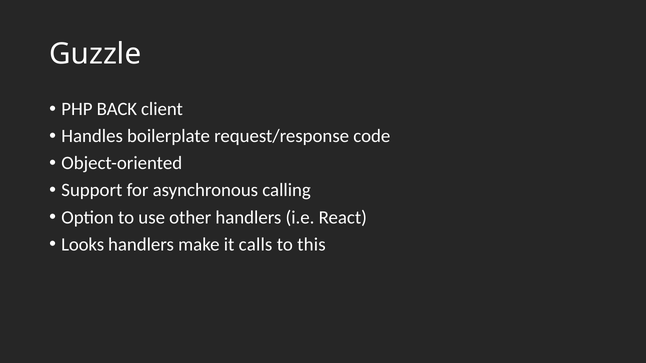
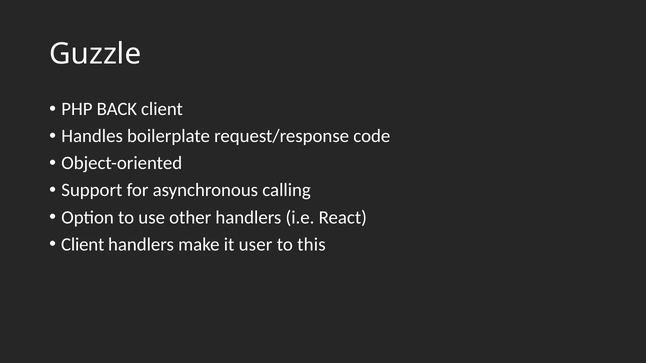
Looks at (83, 245): Looks -> Client
calls: calls -> user
